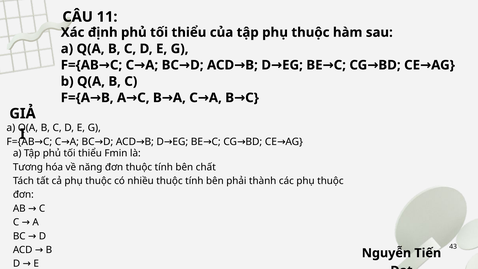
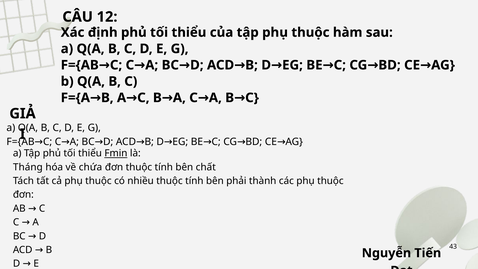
11: 11 -> 12
Fmin underline: none -> present
Tương: Tương -> Tháng
năng: năng -> chứa
